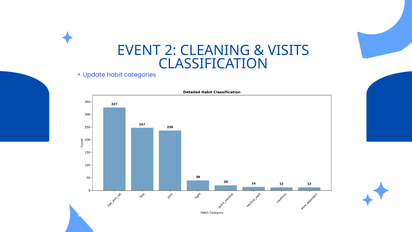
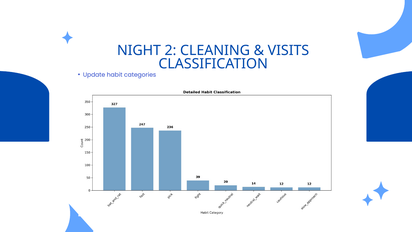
EVENT: EVENT -> NIGHT
